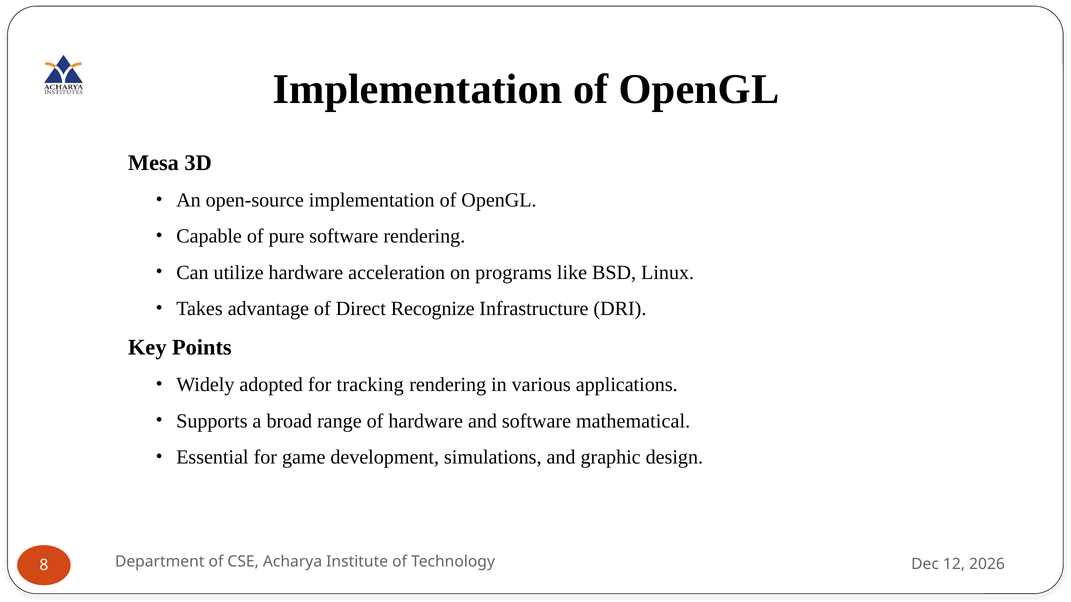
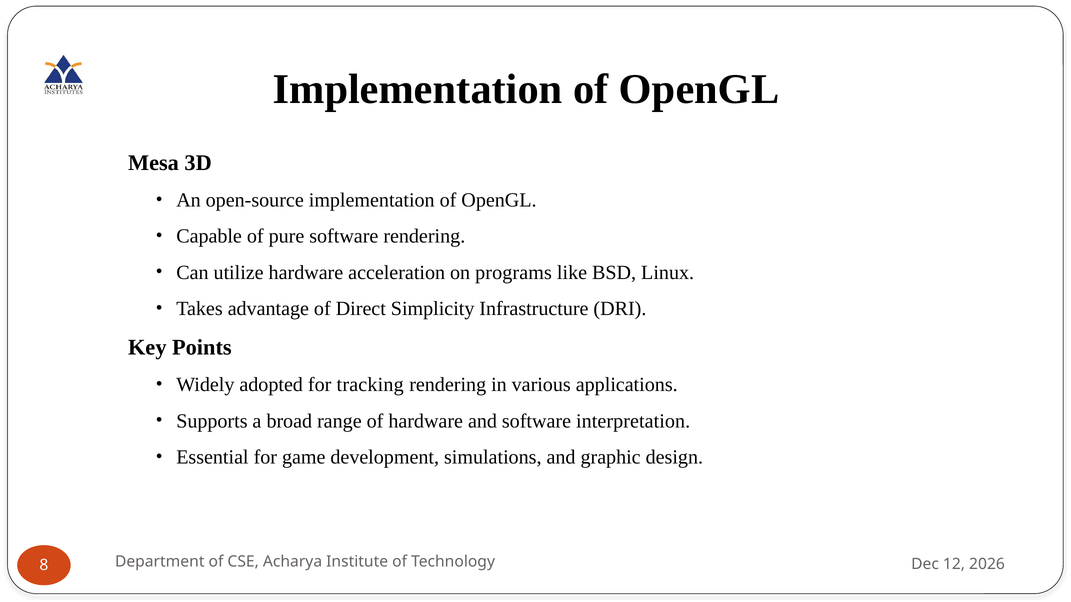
Recognize: Recognize -> Simplicity
mathematical: mathematical -> interpretation
